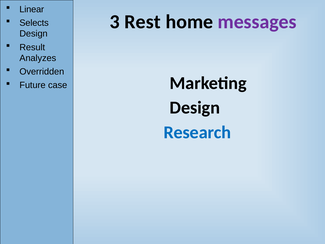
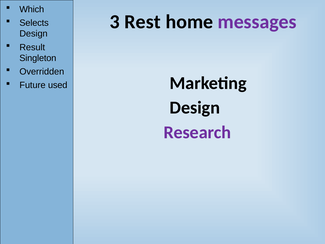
Linear: Linear -> Which
Analyzes: Analyzes -> Singleton
case: case -> used
Research colour: blue -> purple
